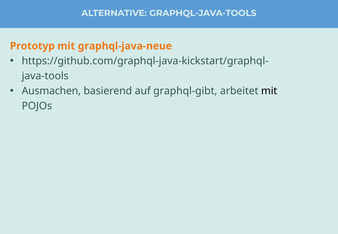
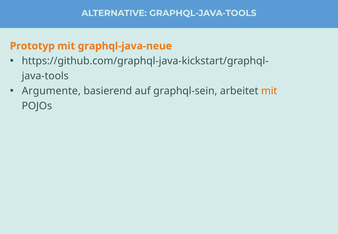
Ausmachen: Ausmachen -> Argumente
graphql-gibt: graphql-gibt -> graphql-sein
mit at (269, 91) colour: black -> orange
